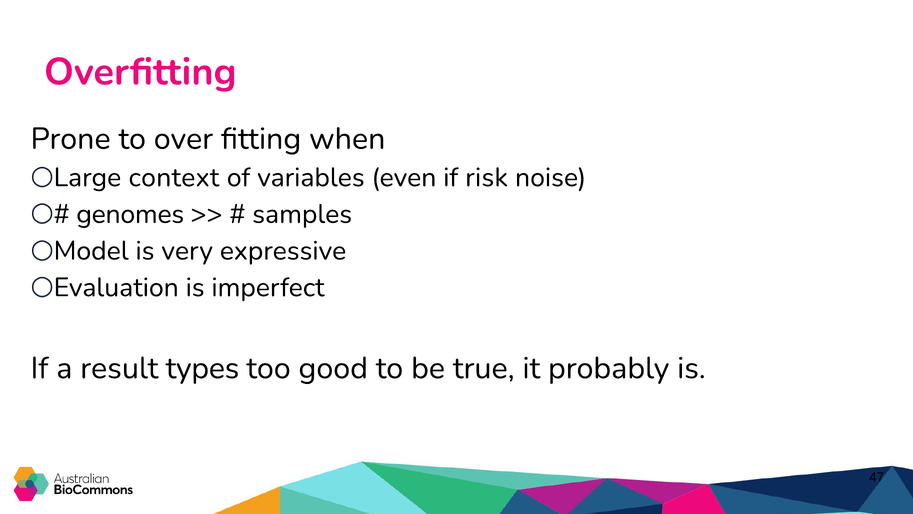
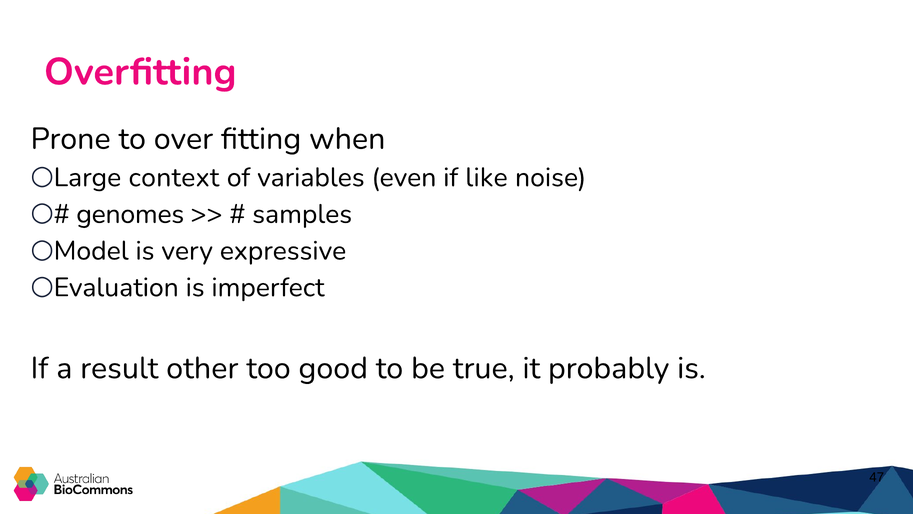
risk: risk -> like
types: types -> other
